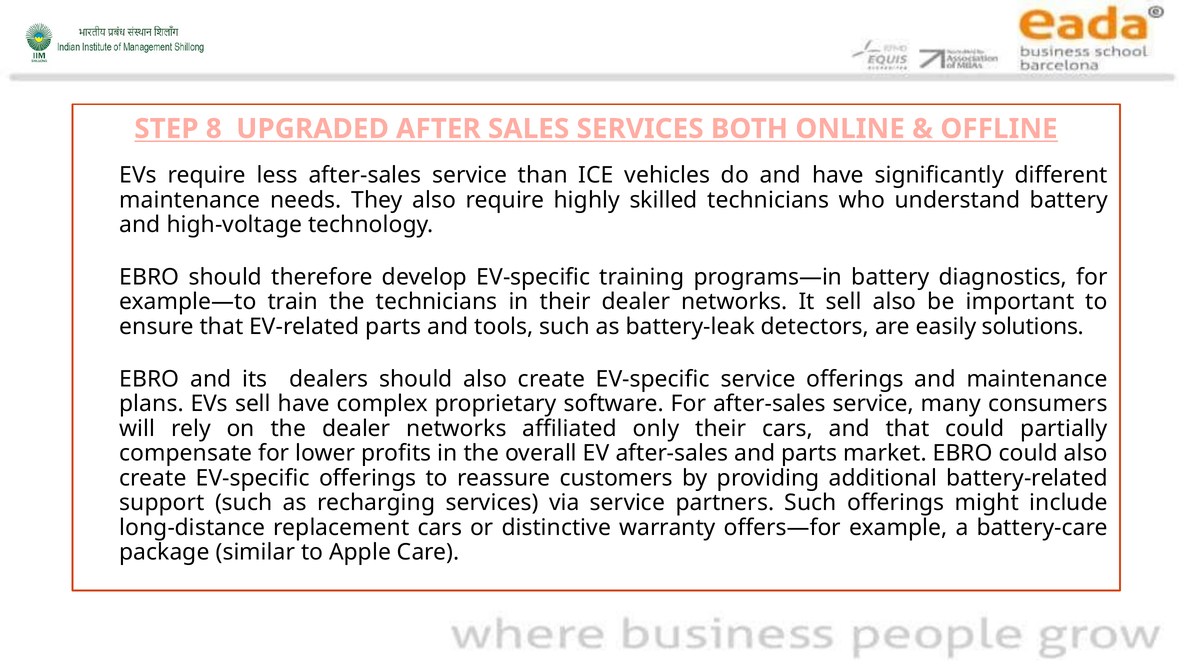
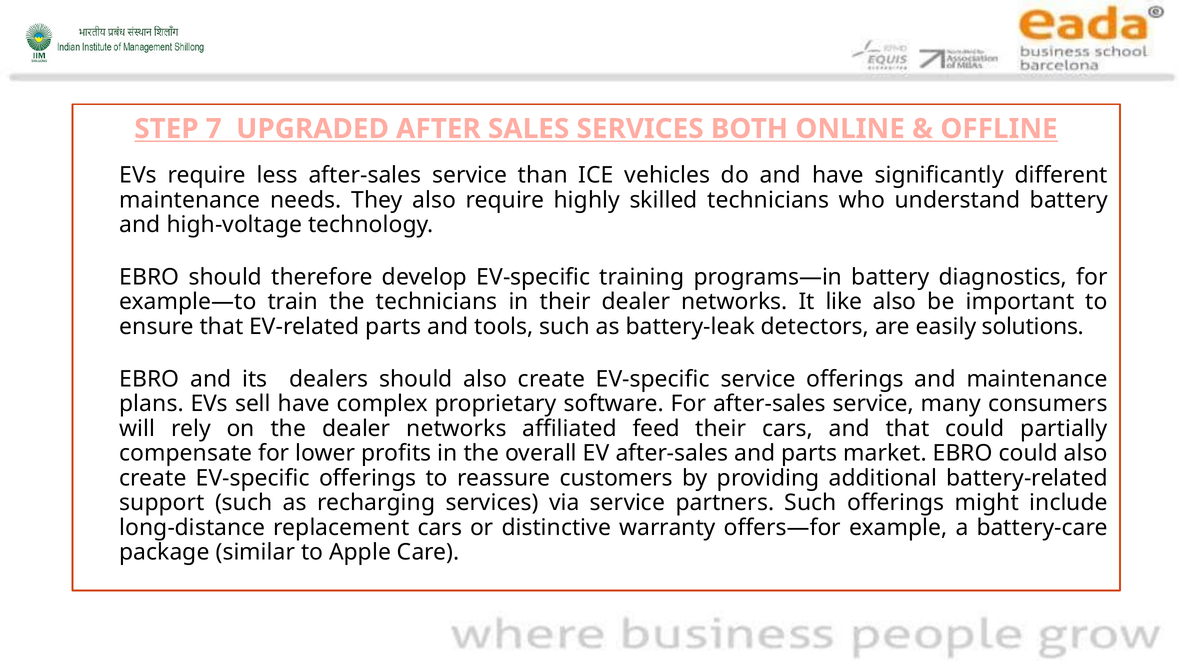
8: 8 -> 7
It sell: sell -> like
only: only -> feed
